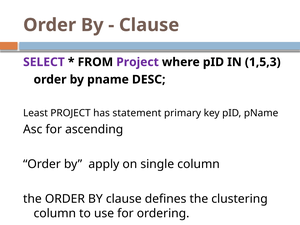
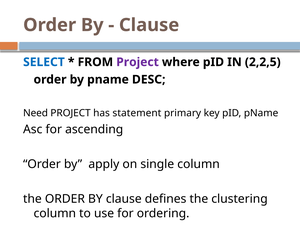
SELECT colour: purple -> blue
1,5,3: 1,5,3 -> 2,2,5
Least: Least -> Need
